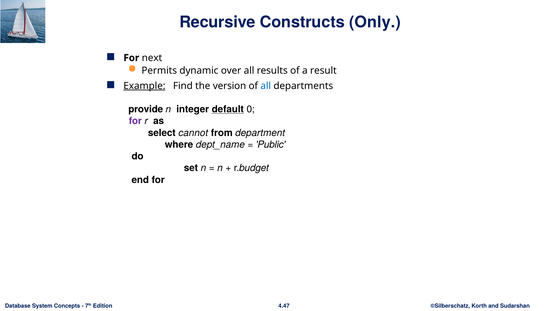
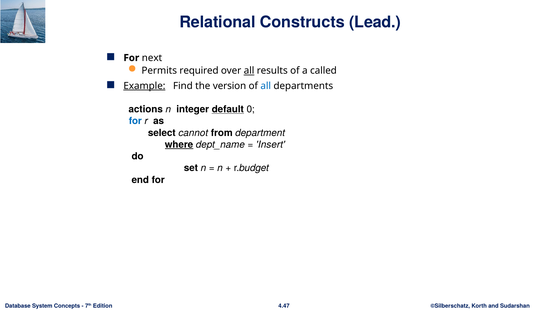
Recursive: Recursive -> Relational
Only: Only -> Lead
dynamic: dynamic -> required
all at (249, 71) underline: none -> present
result: result -> called
provide: provide -> actions
for at (135, 121) colour: purple -> blue
where underline: none -> present
Public: Public -> Insert
